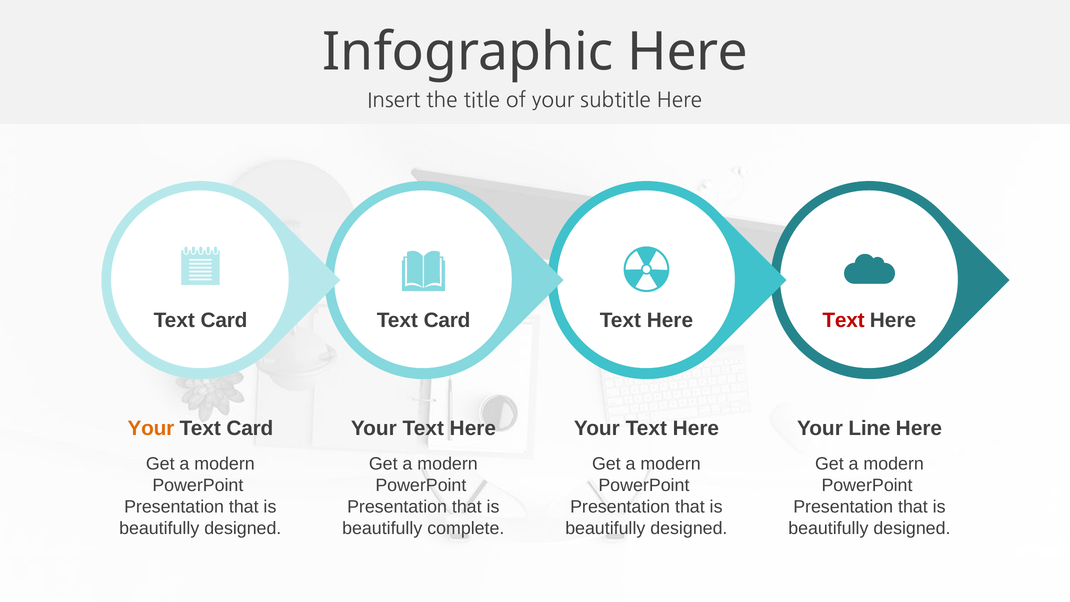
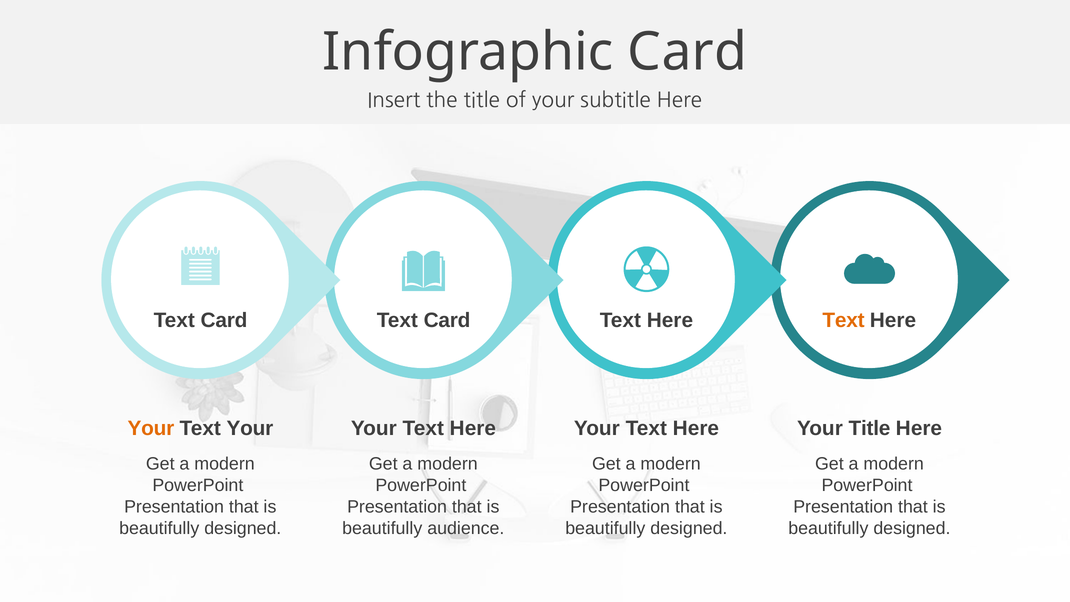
Infographic Here: Here -> Card
Text at (844, 320) colour: red -> orange
Card at (250, 428): Card -> Your
Your Line: Line -> Title
complete: complete -> audience
